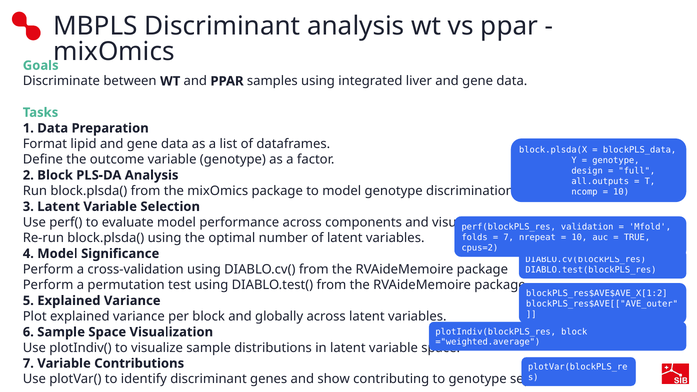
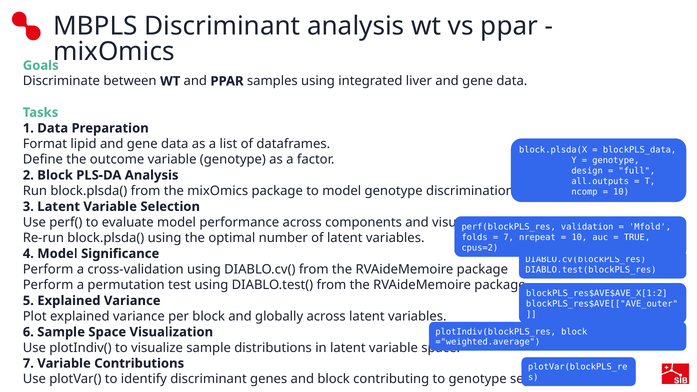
and show: show -> block
